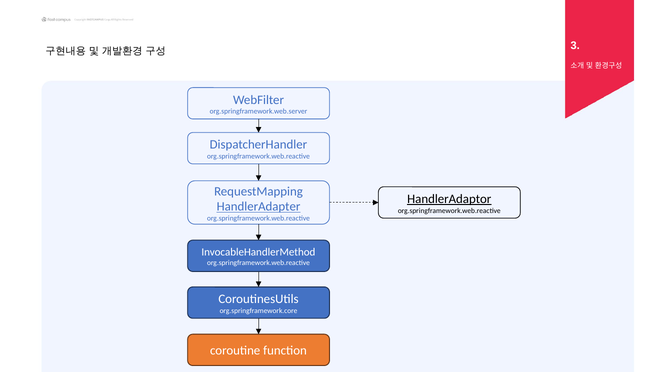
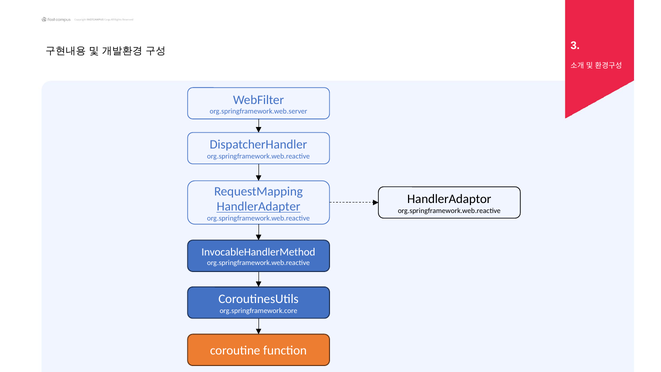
HandlerAdaptor underline: present -> none
